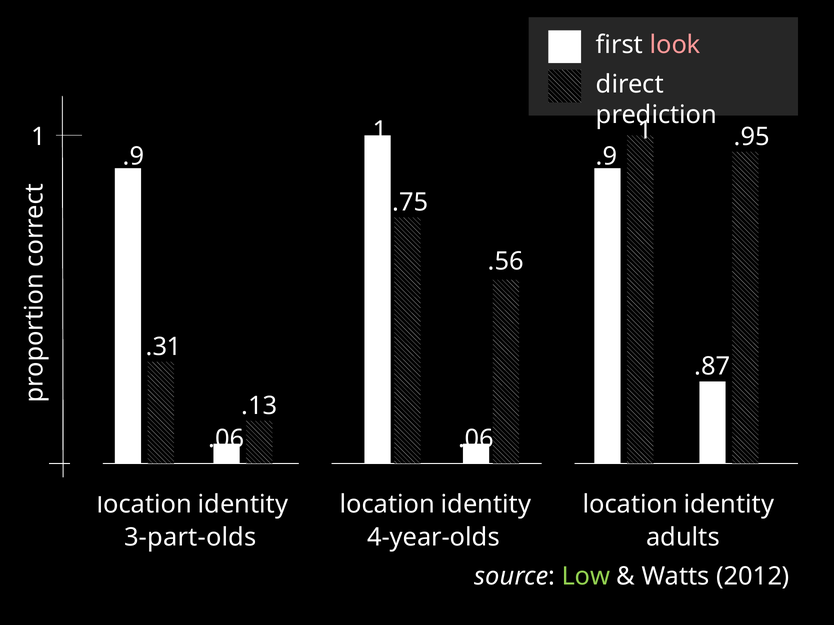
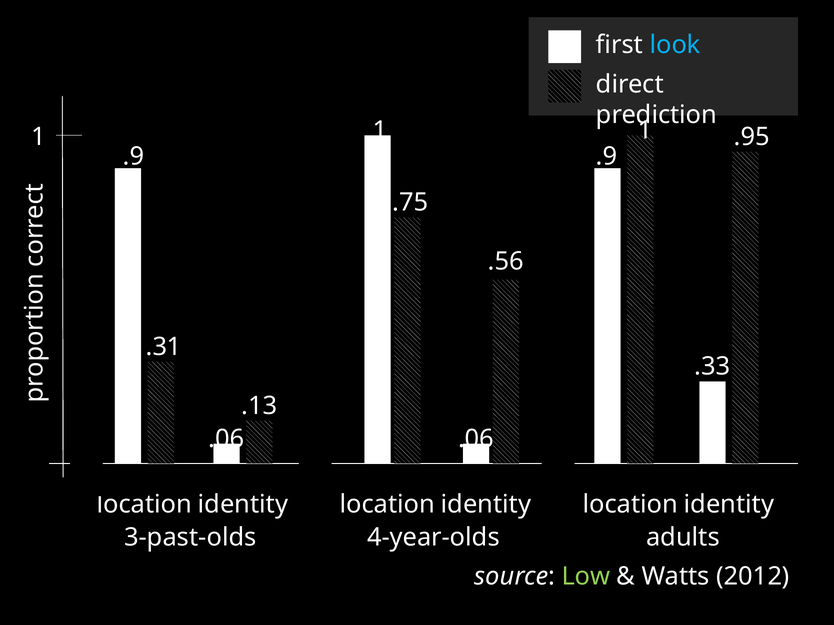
look colour: pink -> light blue
.87: .87 -> .33
3-part-olds: 3-part-olds -> 3-past-olds
